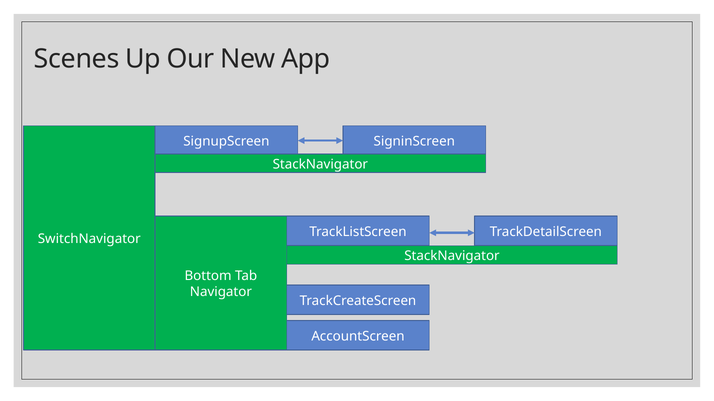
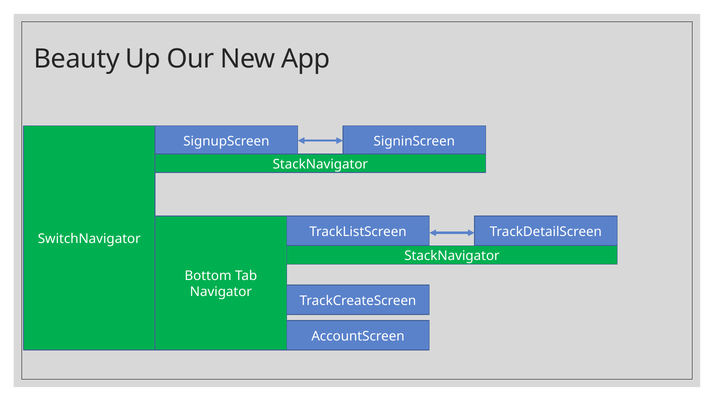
Scenes: Scenes -> Beauty
